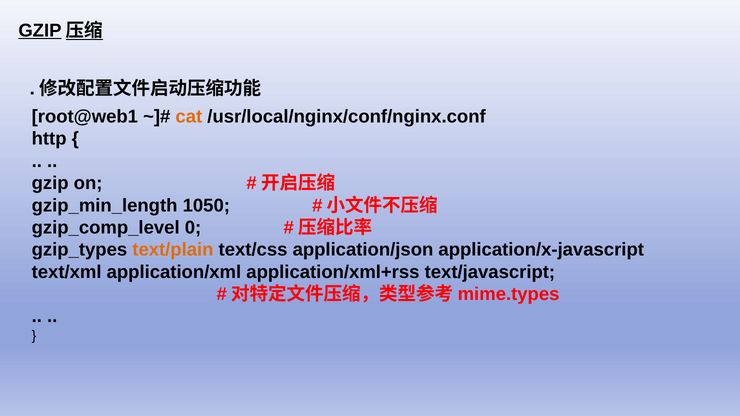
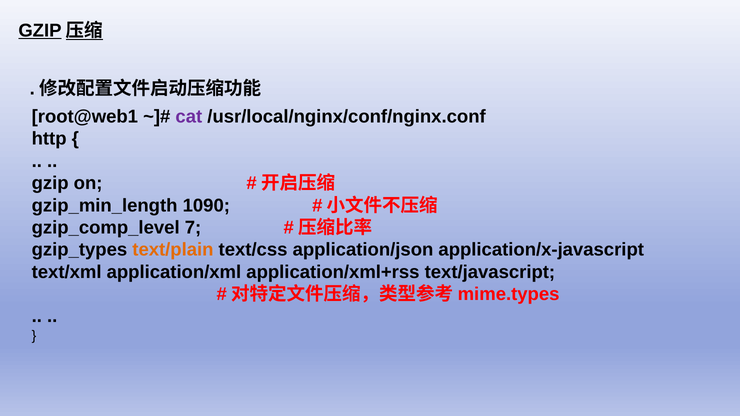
cat colour: orange -> purple
1050: 1050 -> 1090
0: 0 -> 7
